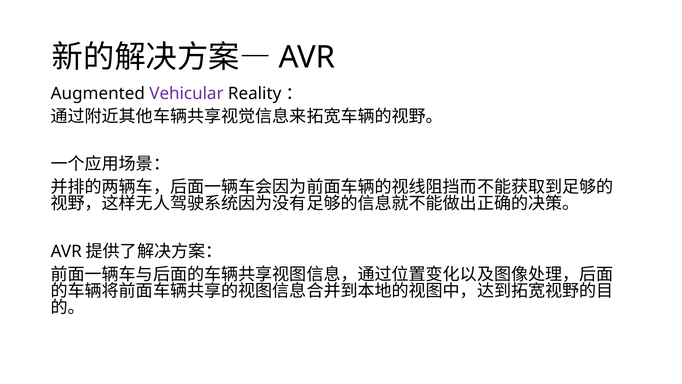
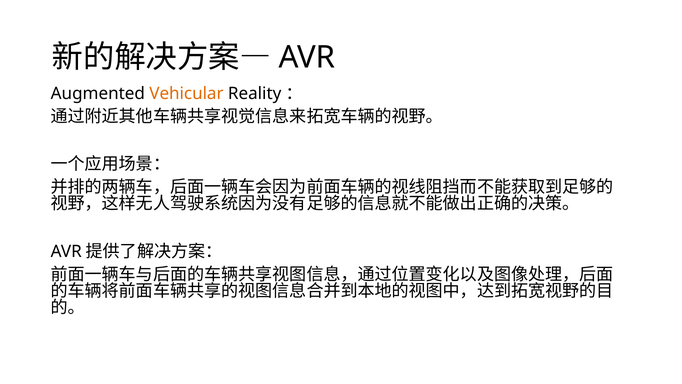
Vehicular colour: purple -> orange
